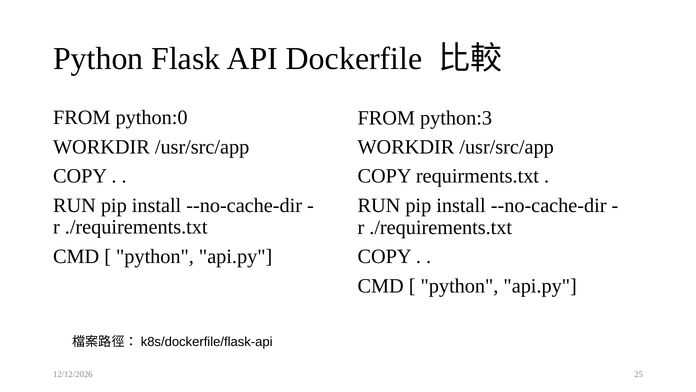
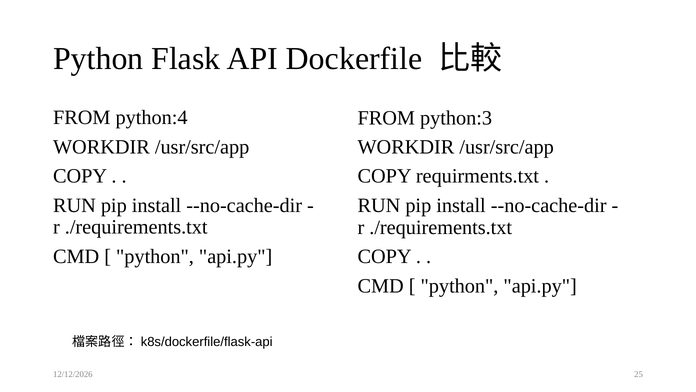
python:0: python:0 -> python:4
